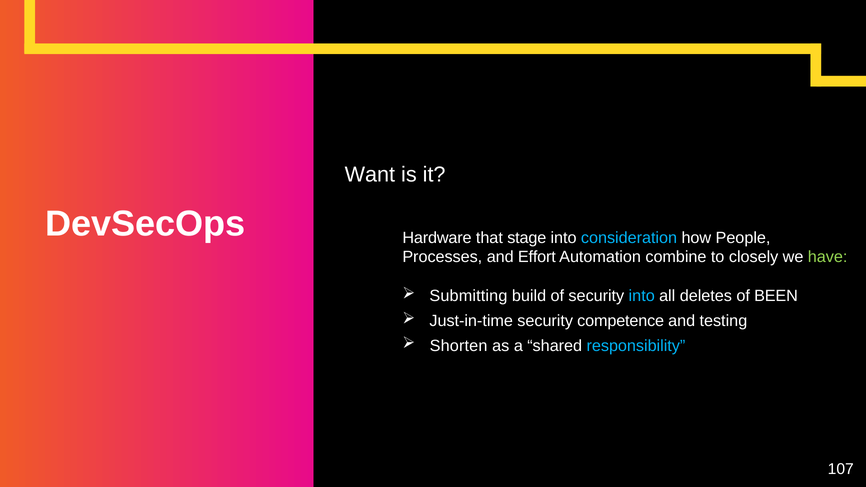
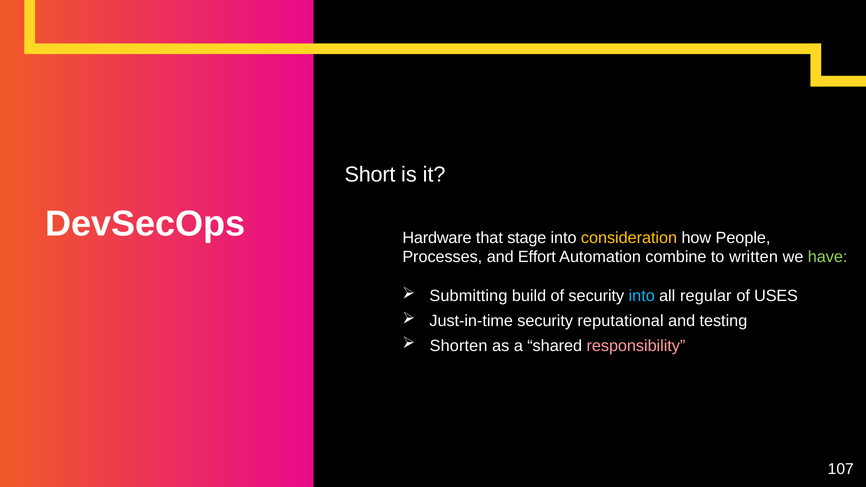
Want: Want -> Short
consideration colour: light blue -> yellow
closely: closely -> written
deletes: deletes -> regular
BEEN: BEEN -> USES
competence: competence -> reputational
responsibility colour: light blue -> pink
